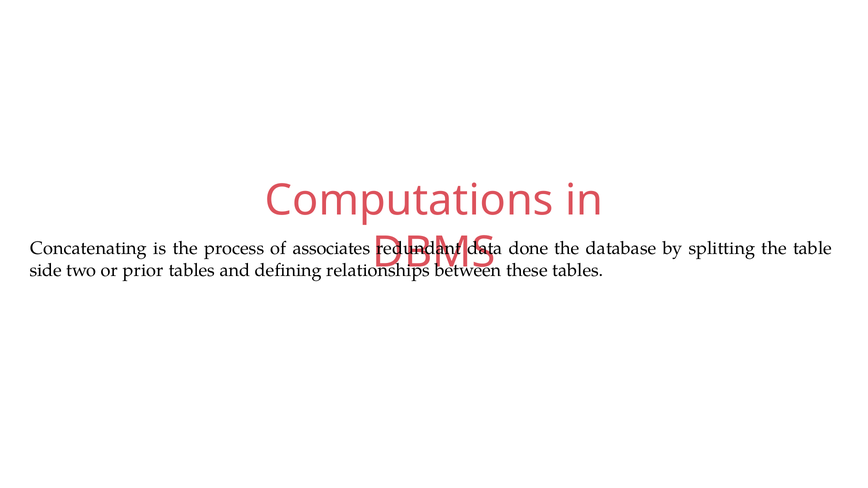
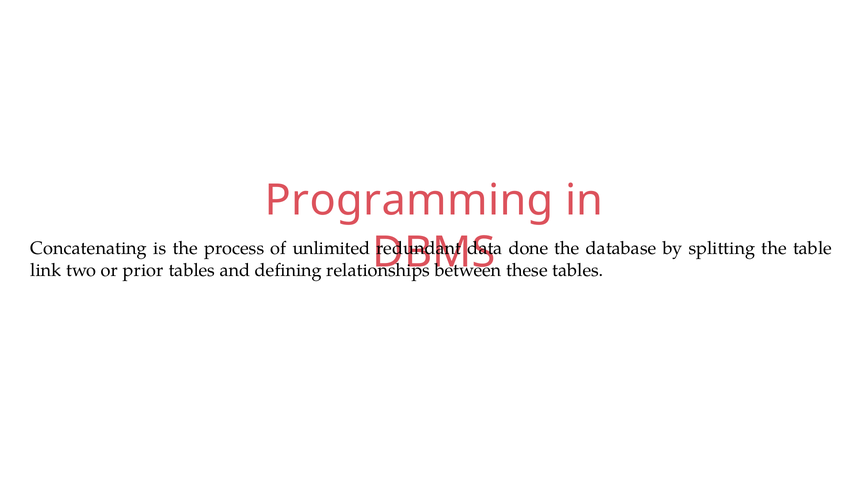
Computations: Computations -> Programming
associates: associates -> unlimited
side: side -> link
